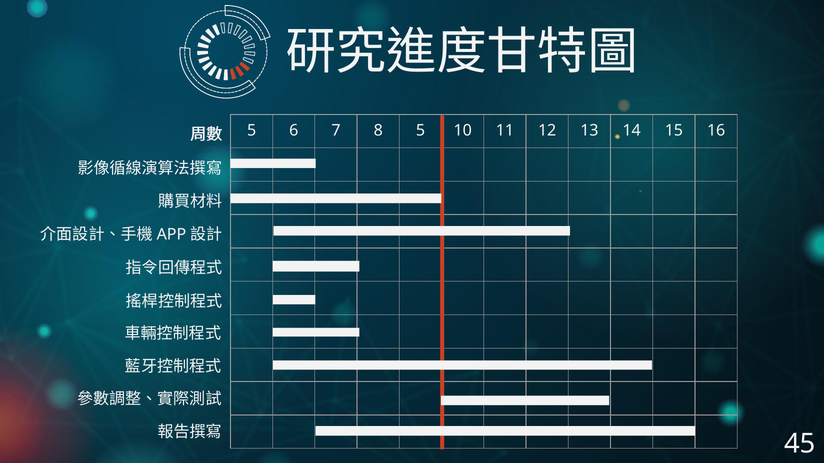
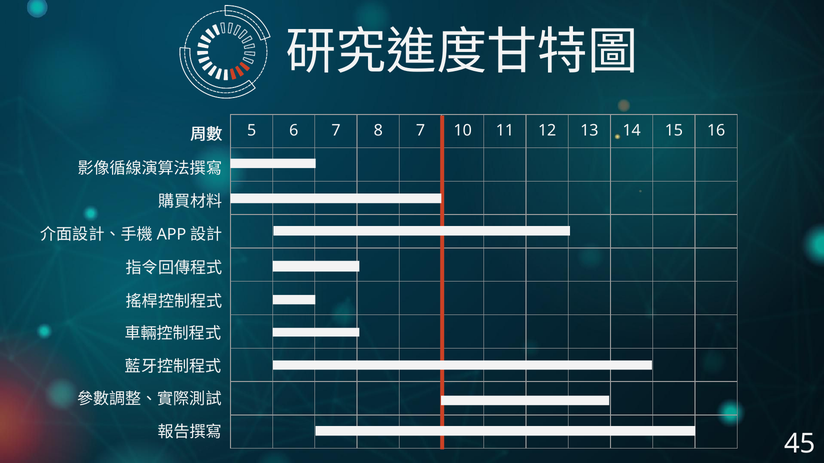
8 5: 5 -> 7
